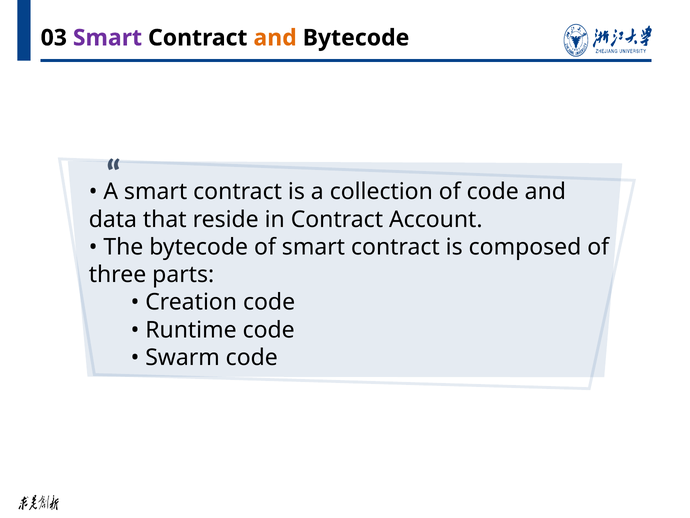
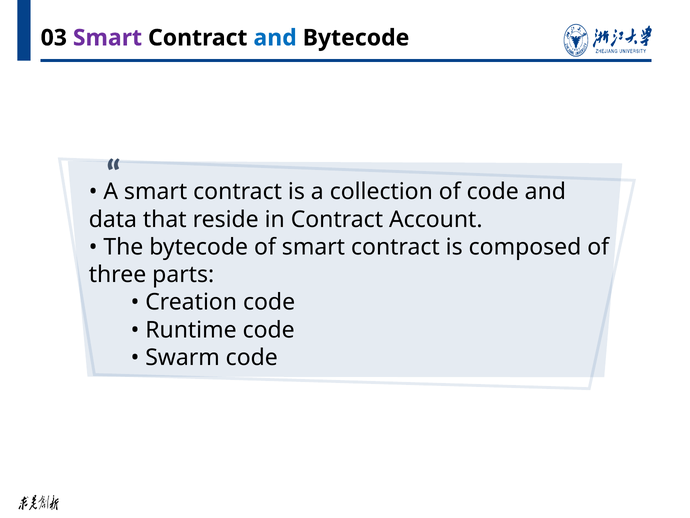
and at (275, 38) colour: orange -> blue
